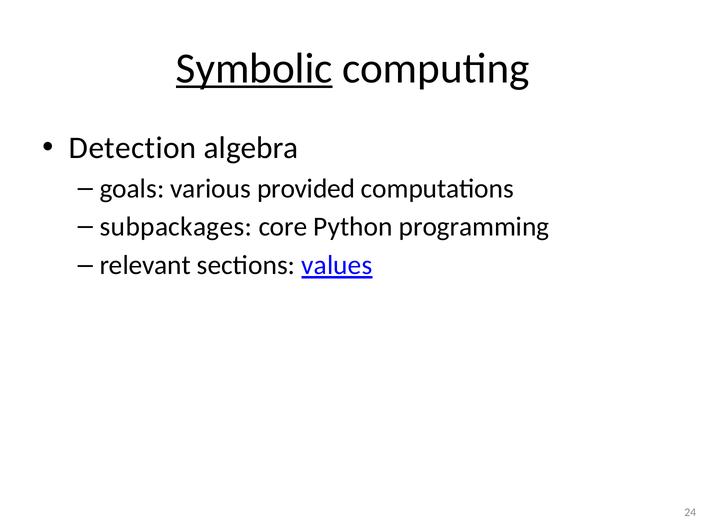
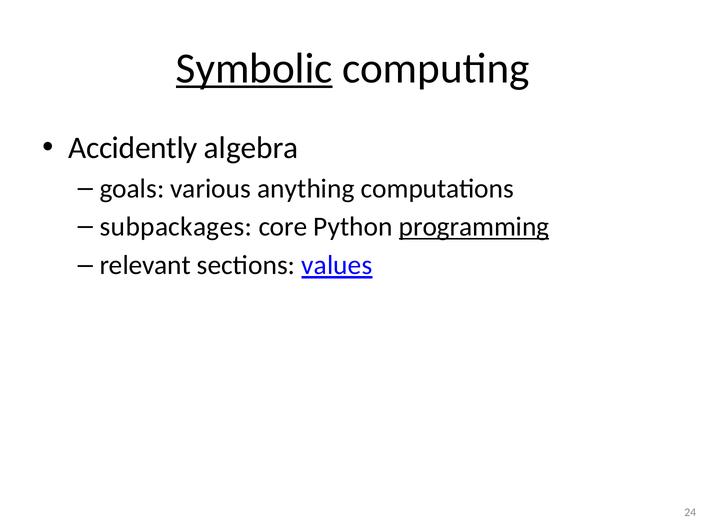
Detection: Detection -> Accidently
provided: provided -> anything
programming underline: none -> present
